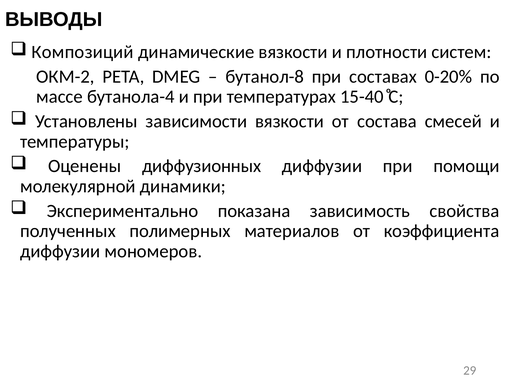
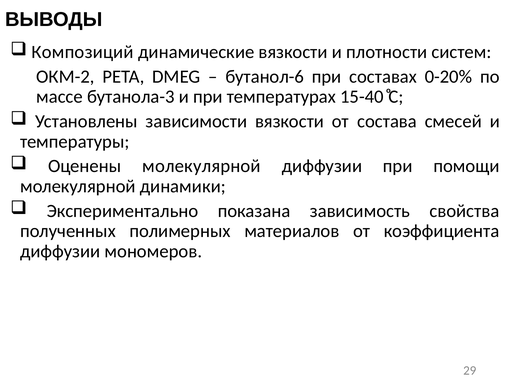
бутанол-8: бутанол-8 -> бутанол-6
бутанола-4: бутанола-4 -> бутанола-3
Оценены диффузионных: диффузионных -> молекулярной
